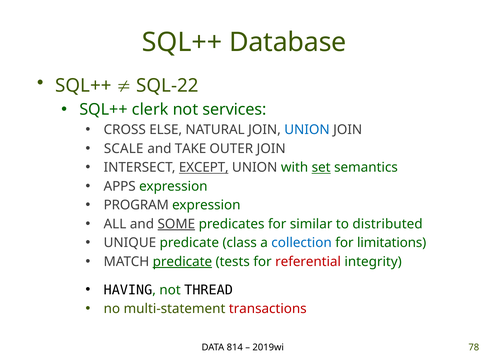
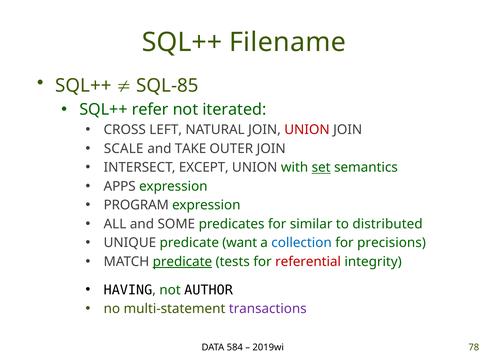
Database: Database -> Filename
SQL-22: SQL-22 -> SQL-85
clerk: clerk -> refer
services: services -> iterated
ELSE: ELSE -> LEFT
UNION at (307, 130) colour: blue -> red
EXCEPT underline: present -> none
SOME underline: present -> none
class: class -> want
limitations: limitations -> precisions
THREAD: THREAD -> AUTHOR
transactions colour: red -> purple
814: 814 -> 584
